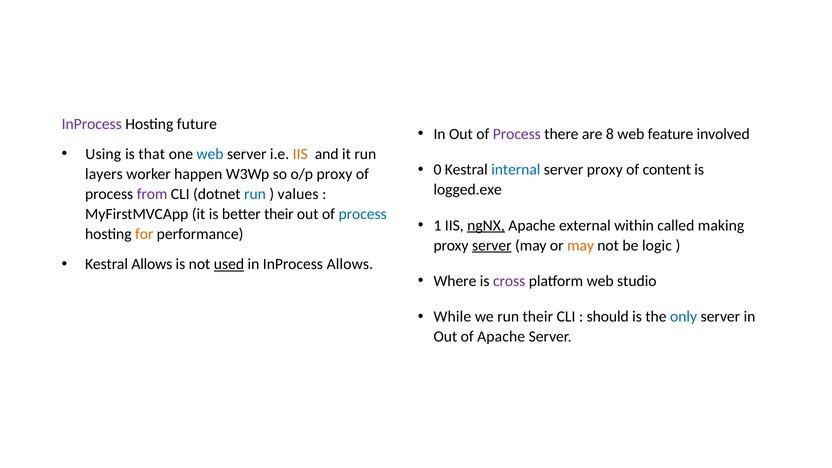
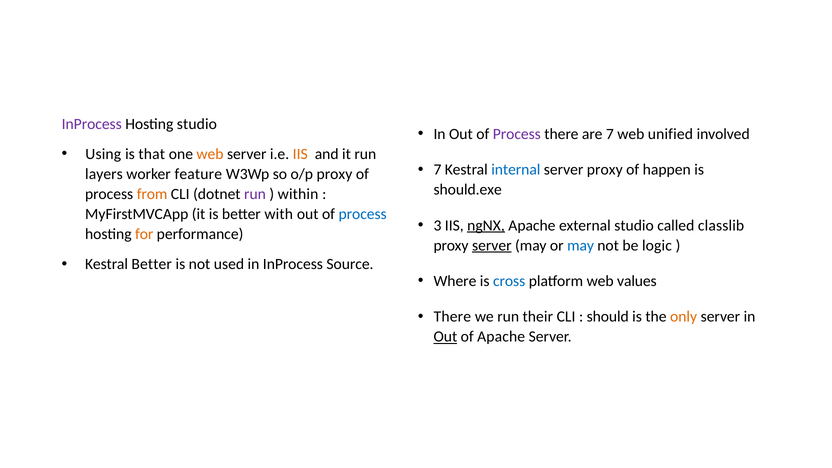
Hosting future: future -> studio
are 8: 8 -> 7
feature: feature -> unified
web at (210, 154) colour: blue -> orange
0 at (437, 170): 0 -> 7
content: content -> happen
happen: happen -> feature
logged.exe: logged.exe -> should.exe
from colour: purple -> orange
run at (255, 194) colour: blue -> purple
values: values -> within
better their: their -> with
1: 1 -> 3
external within: within -> studio
making: making -> classlib
may at (581, 245) colour: orange -> blue
Kestral Allows: Allows -> Better
used underline: present -> none
InProcess Allows: Allows -> Source
cross colour: purple -> blue
studio: studio -> values
While at (452, 317): While -> There
only colour: blue -> orange
Out at (445, 337) underline: none -> present
